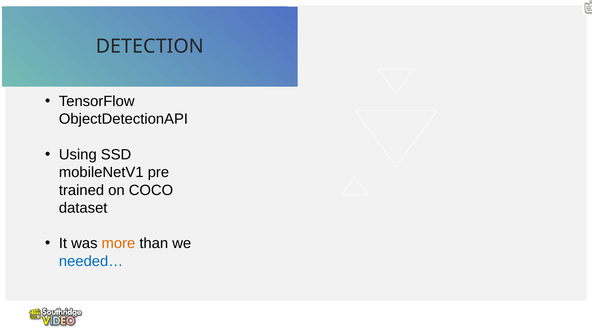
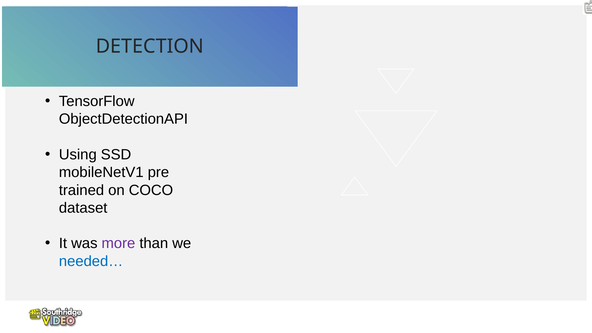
more colour: orange -> purple
